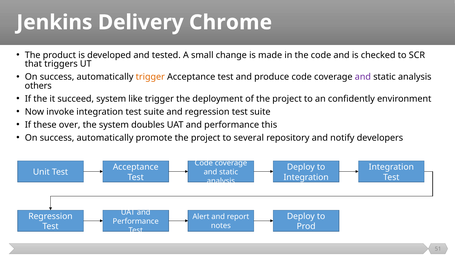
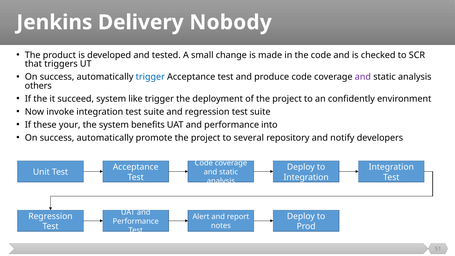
Chrome: Chrome -> Nobody
trigger at (150, 77) colour: orange -> blue
over: over -> your
doubles: doubles -> benefits
this: this -> into
